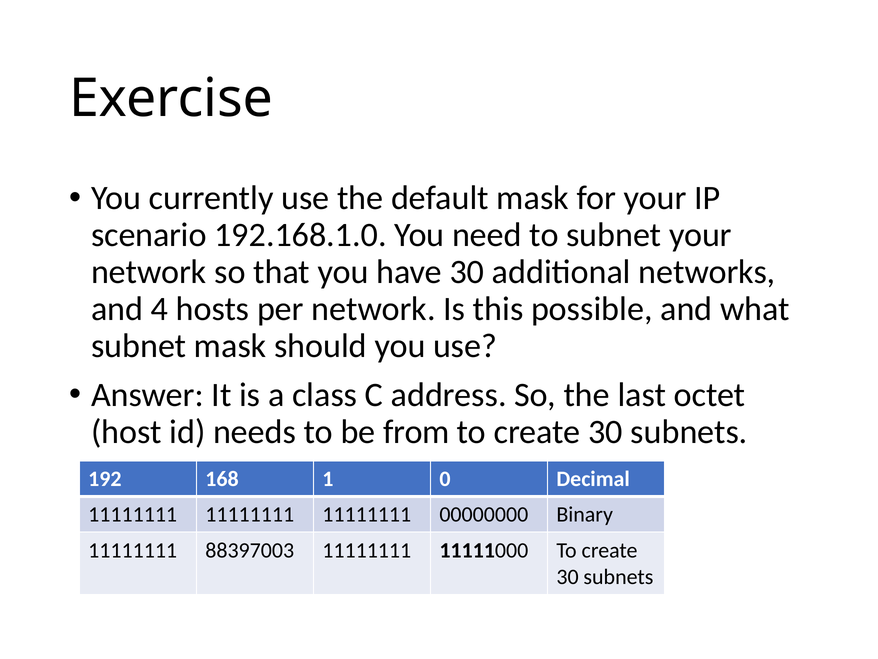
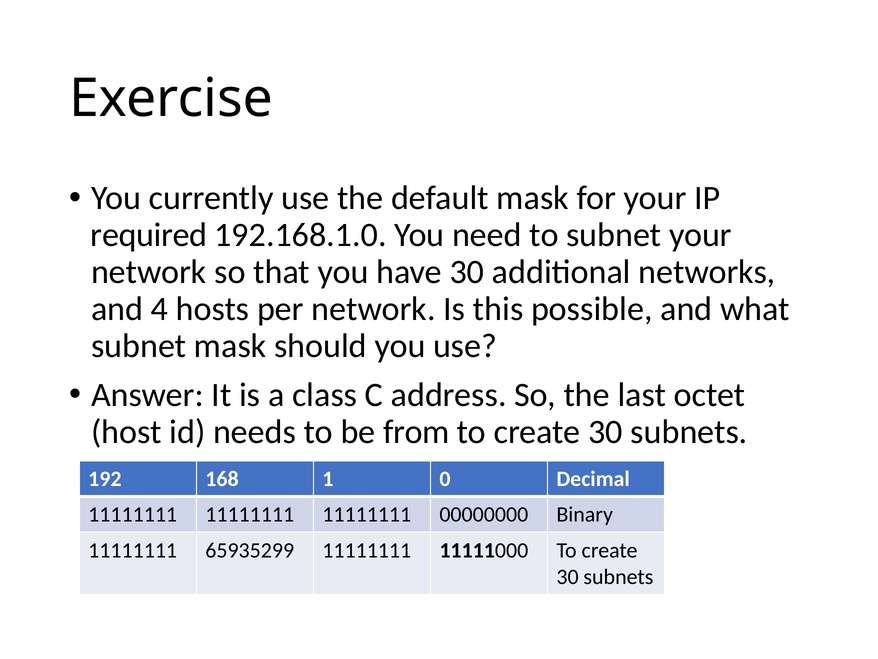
scenario: scenario -> required
88397003: 88397003 -> 65935299
